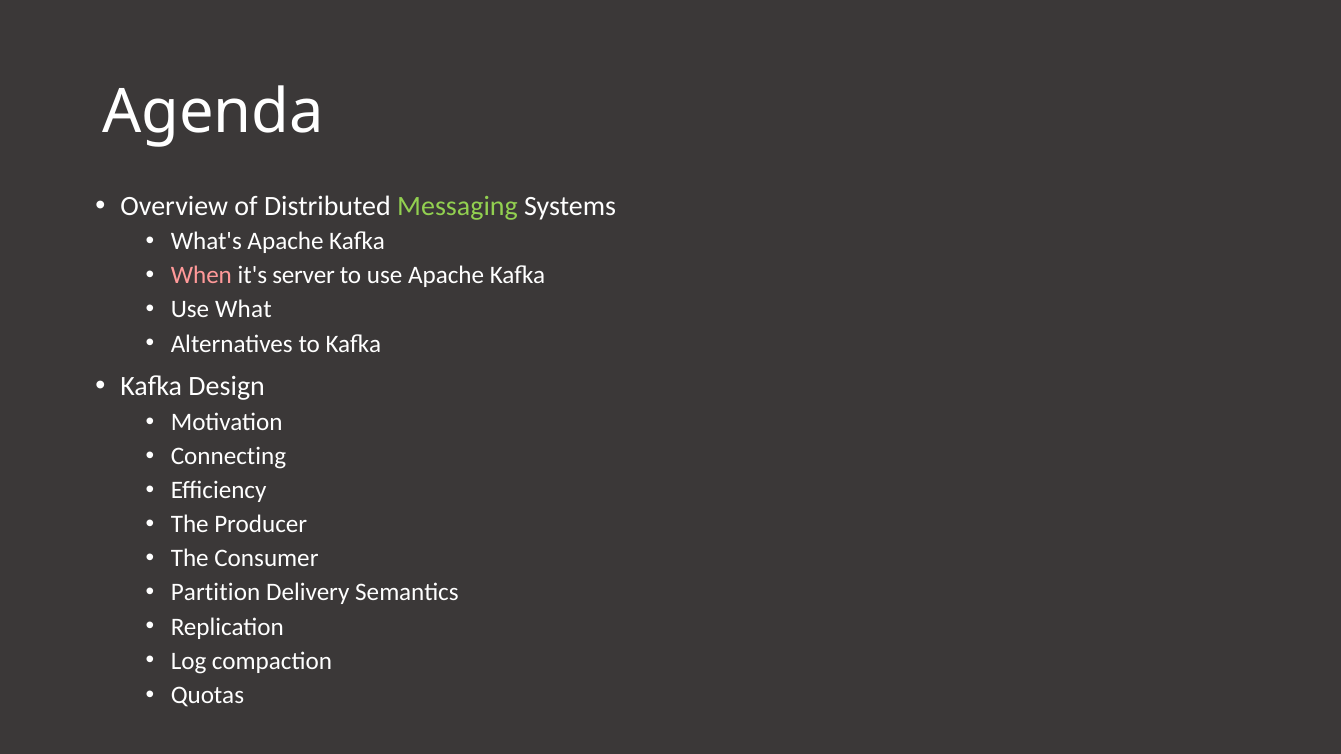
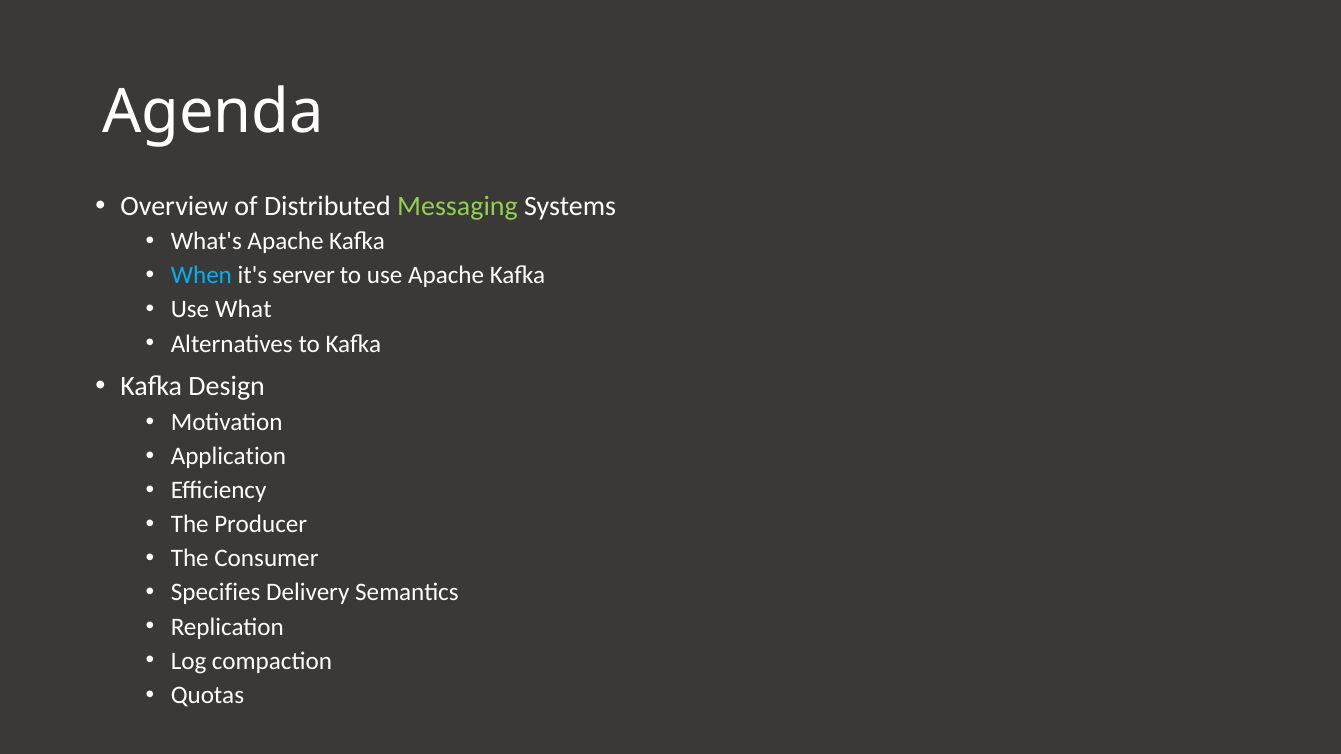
When colour: pink -> light blue
Connecting: Connecting -> Application
Partition: Partition -> Specifies
